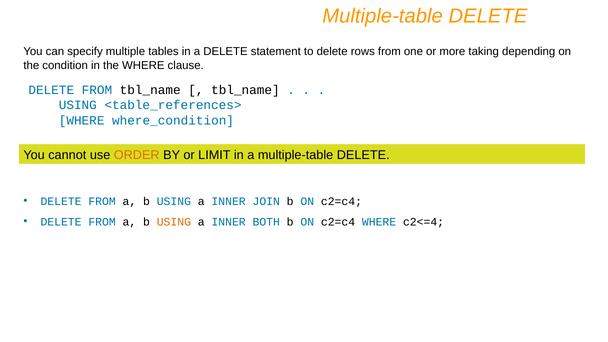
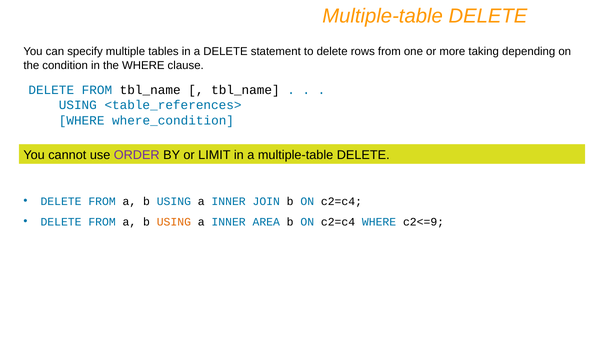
ORDER colour: orange -> purple
BOTH: BOTH -> AREA
c2<=4: c2<=4 -> c2<=9
